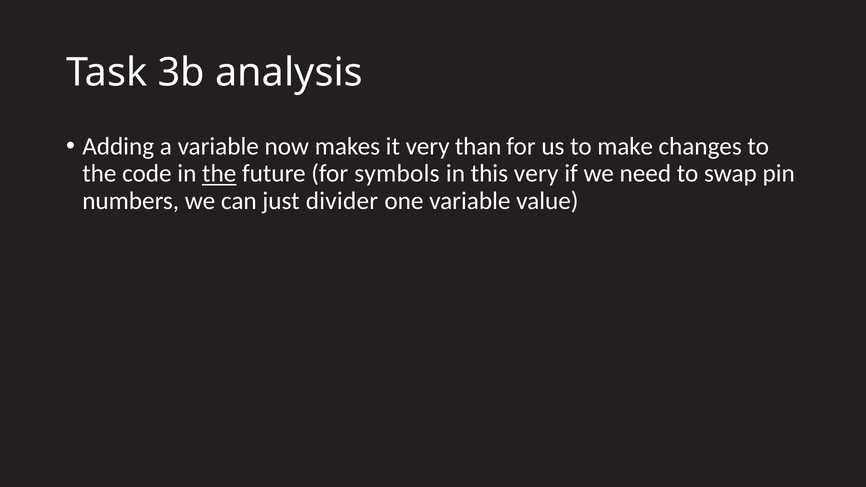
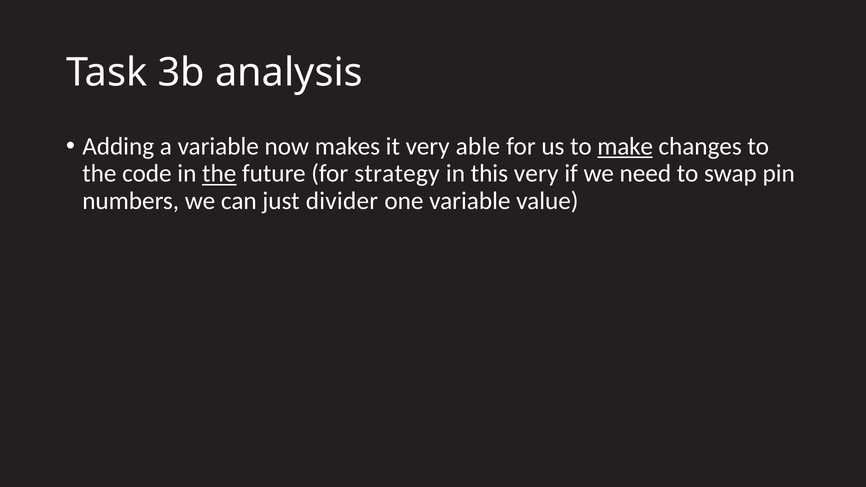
than: than -> able
make underline: none -> present
symbols: symbols -> strategy
